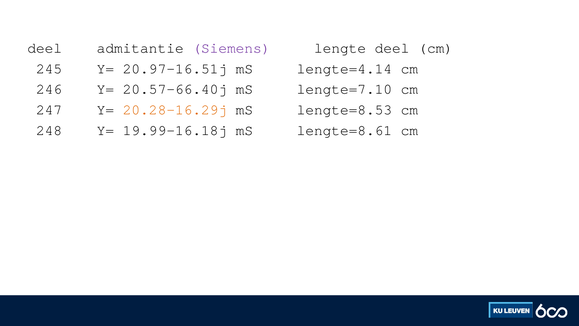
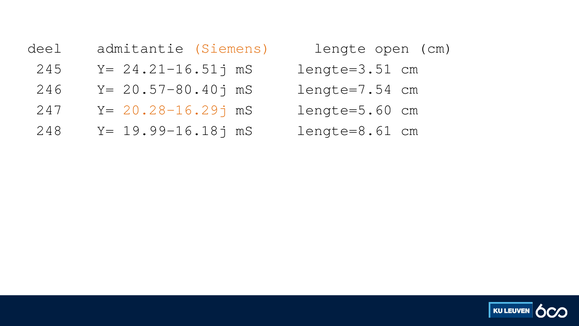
Siemens colour: purple -> orange
lengte deel: deel -> open
20.97-16.51j: 20.97-16.51j -> 24.21-16.51j
lengte=4.14: lengte=4.14 -> lengte=3.51
20.57-66.40j: 20.57-66.40j -> 20.57-80.40j
lengte=7.10: lengte=7.10 -> lengte=7.54
lengte=8.53: lengte=8.53 -> lengte=5.60
